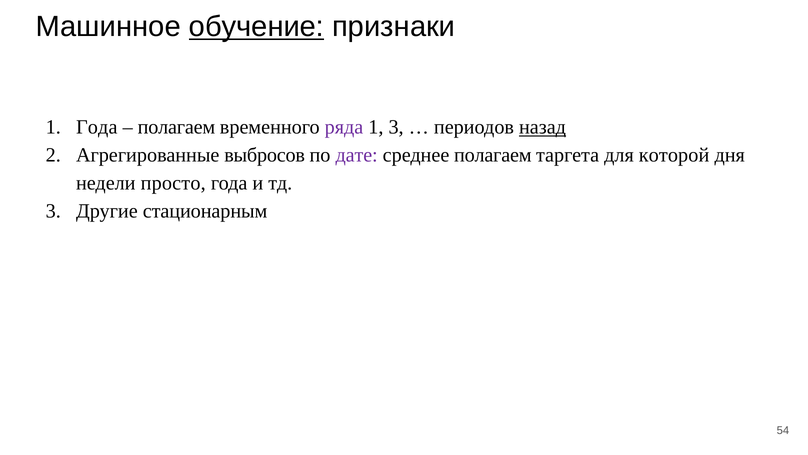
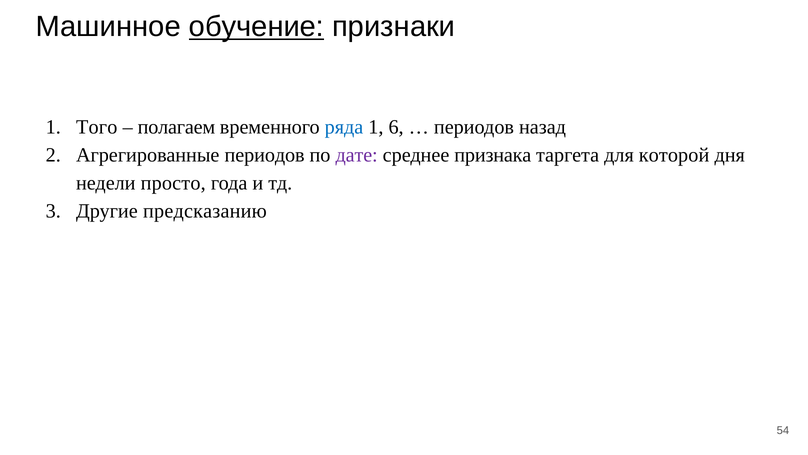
1 Года: Года -> Того
ряда colour: purple -> blue
1 3: 3 -> 6
назад underline: present -> none
Агрегированные выбросов: выбросов -> периодов
среднее полагаем: полагаем -> признака
стационарным: стационарным -> предсказанию
